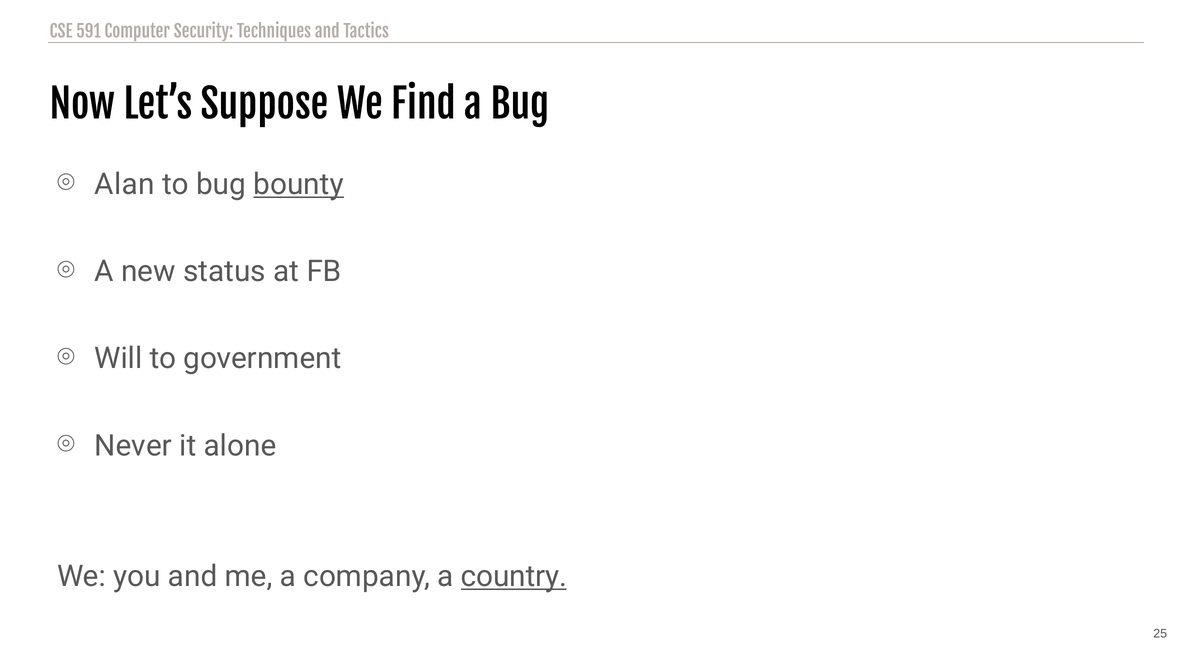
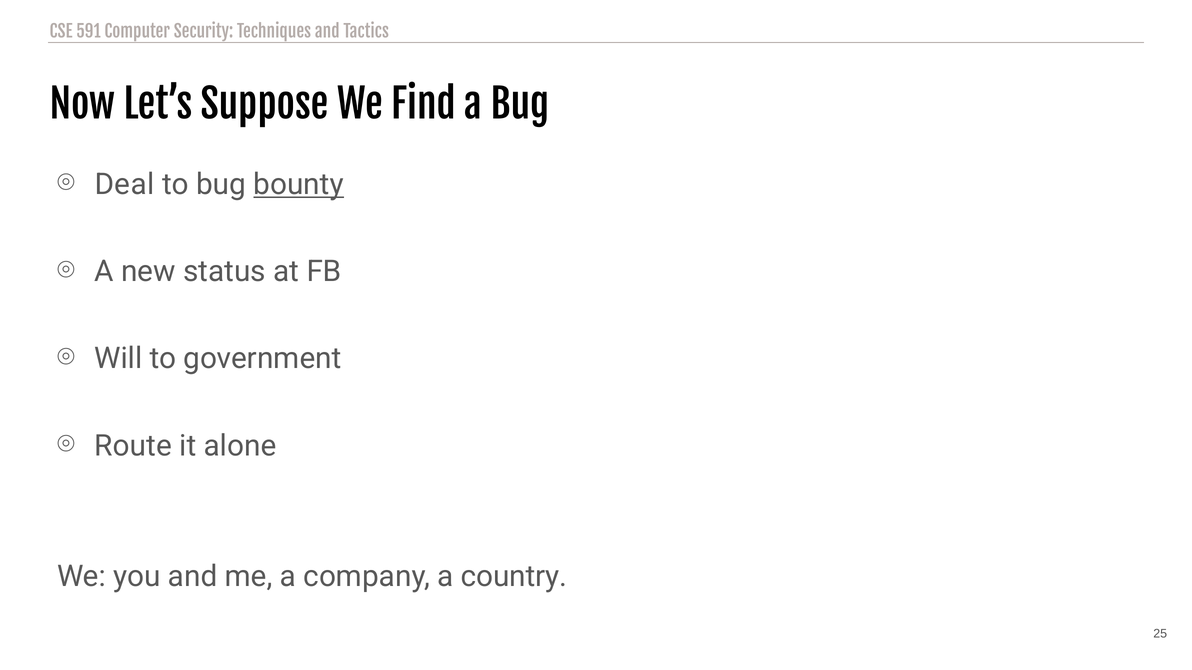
Alan: Alan -> Deal
Never: Never -> Route
country underline: present -> none
